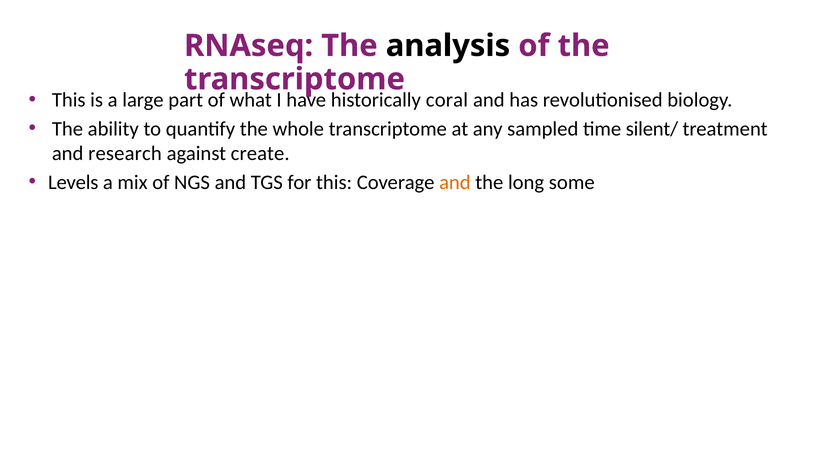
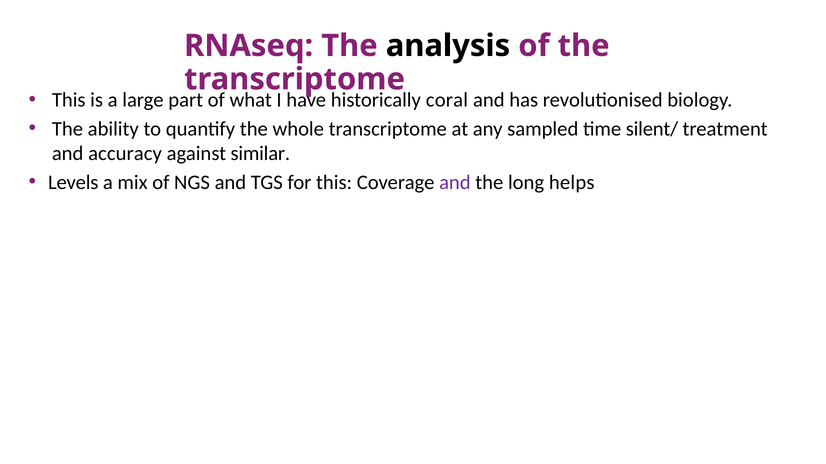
research: research -> accuracy
create: create -> similar
and at (455, 183) colour: orange -> purple
some: some -> helps
